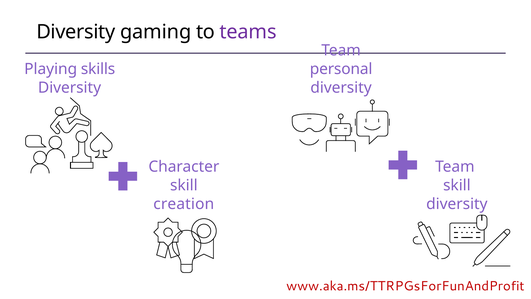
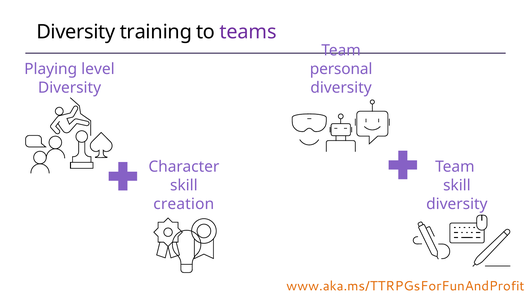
gaming: gaming -> training
skills: skills -> level
www.aka.ms/TTRPGsForFunAndProfit colour: red -> orange
